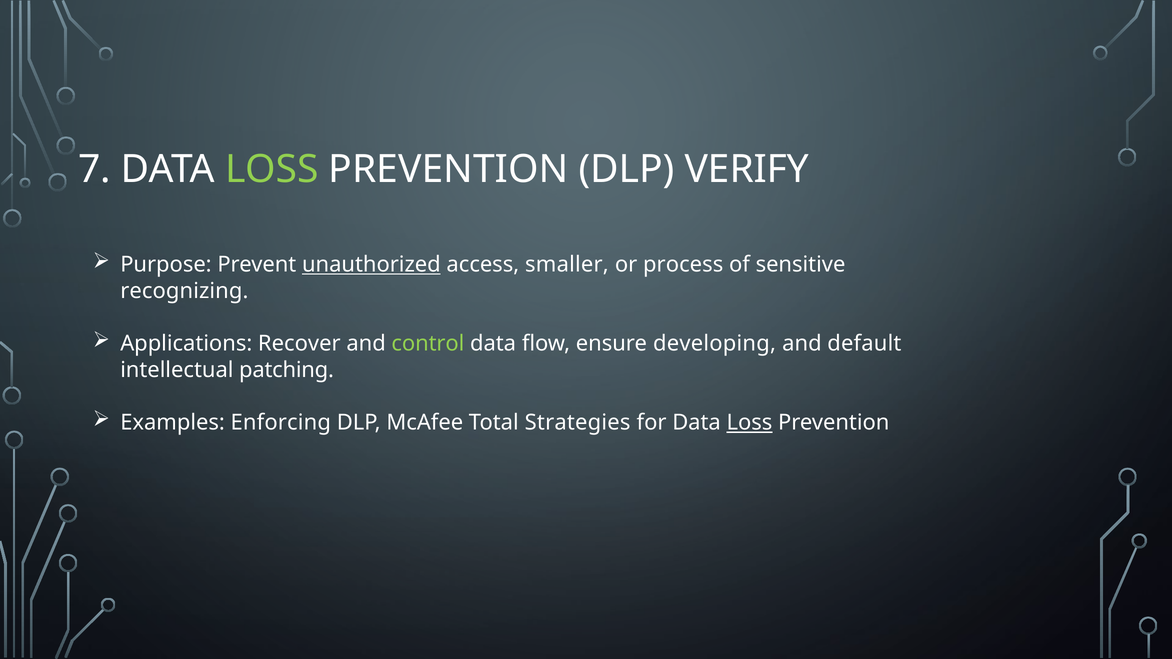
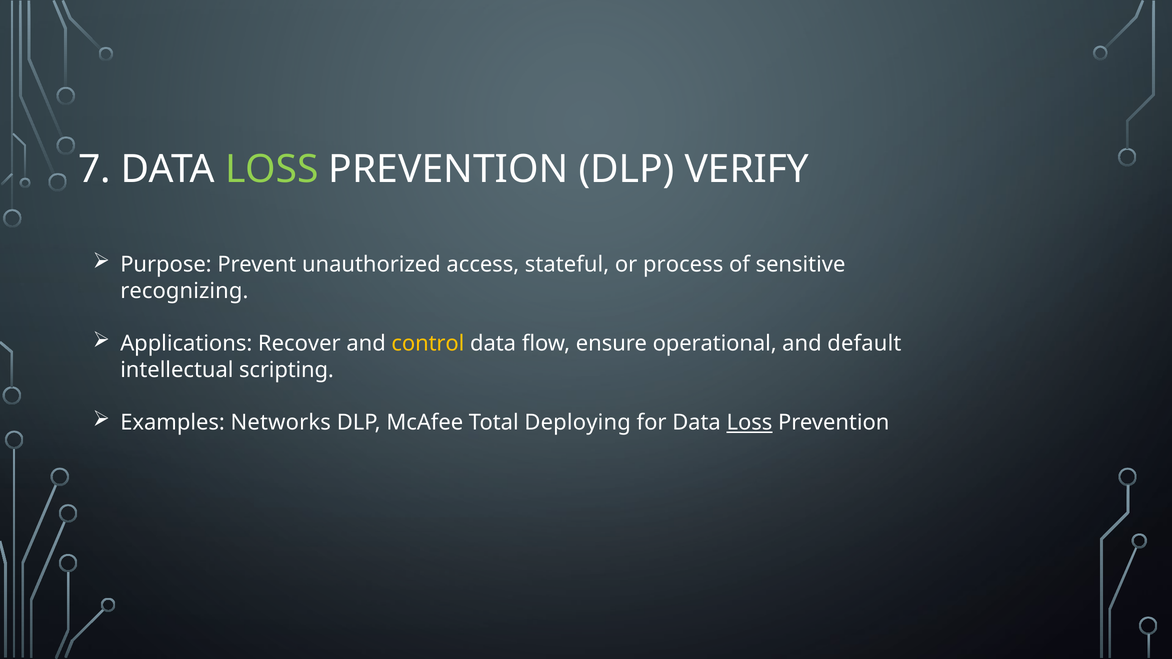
unauthorized underline: present -> none
smaller: smaller -> stateful
control colour: light green -> yellow
developing: developing -> operational
patching: patching -> scripting
Enforcing: Enforcing -> Networks
Strategies: Strategies -> Deploying
